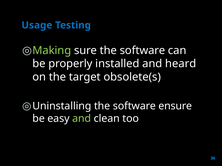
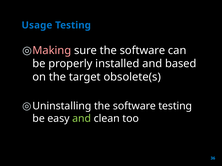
Making colour: light green -> pink
heard: heard -> based
software ensure: ensure -> testing
